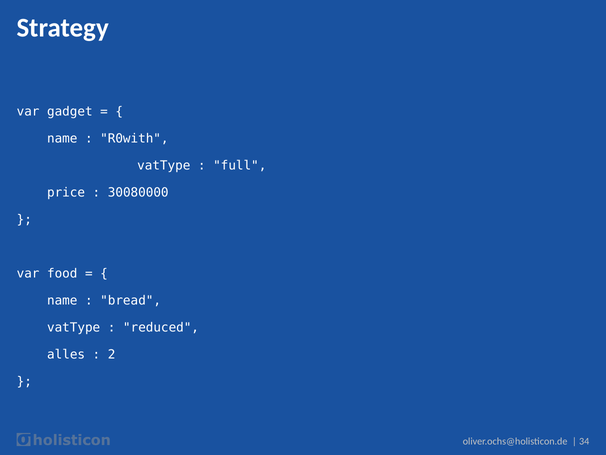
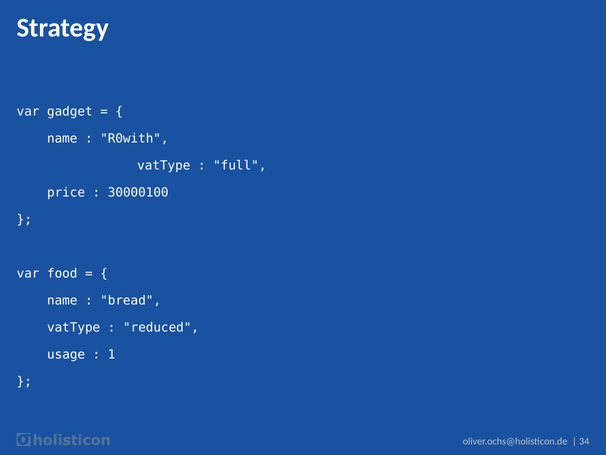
30080000: 30080000 -> 30000100
alles: alles -> usage
2: 2 -> 1
